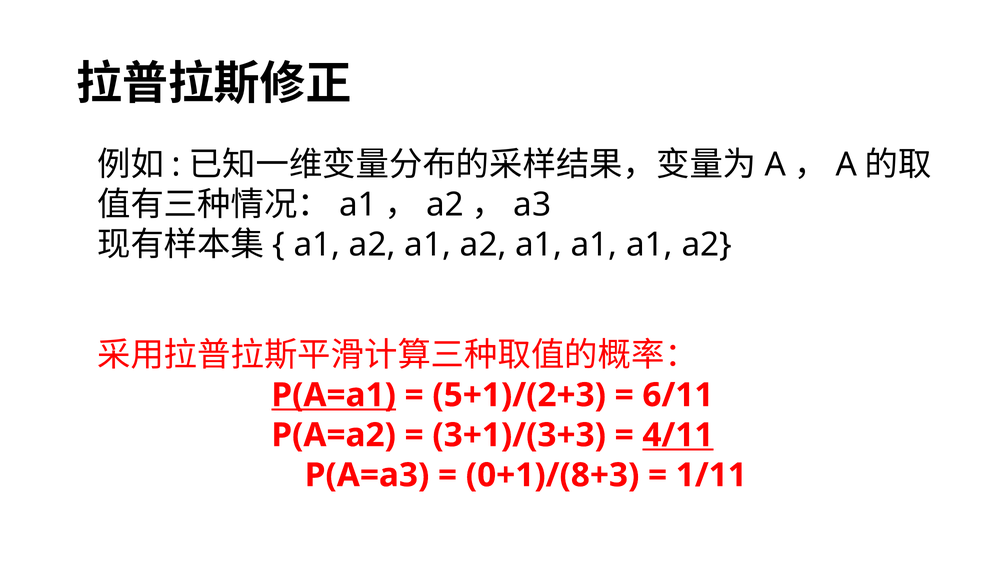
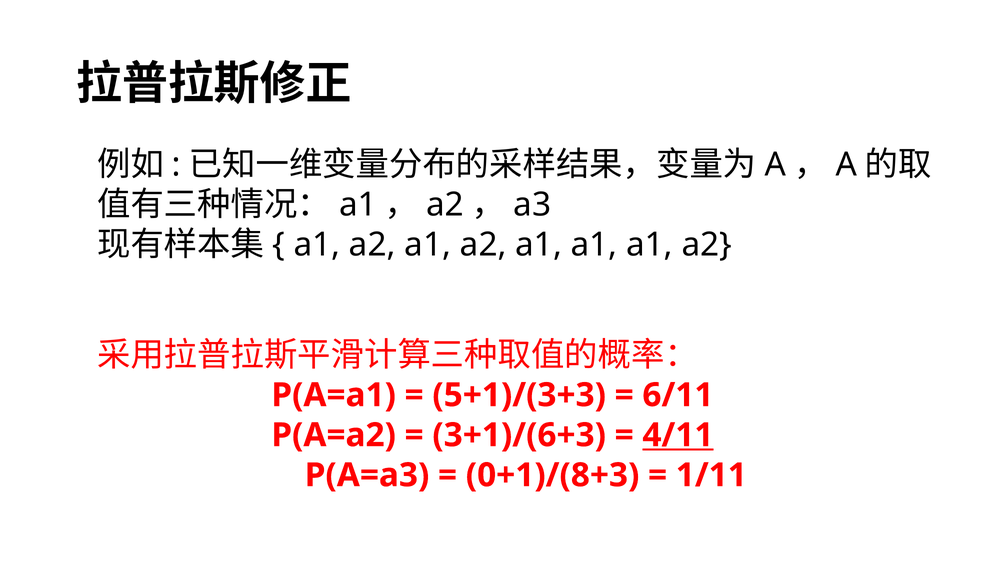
P(A=a1 underline: present -> none
5+1)/(2+3: 5+1)/(2+3 -> 5+1)/(3+3
3+1)/(3+3: 3+1)/(3+3 -> 3+1)/(6+3
